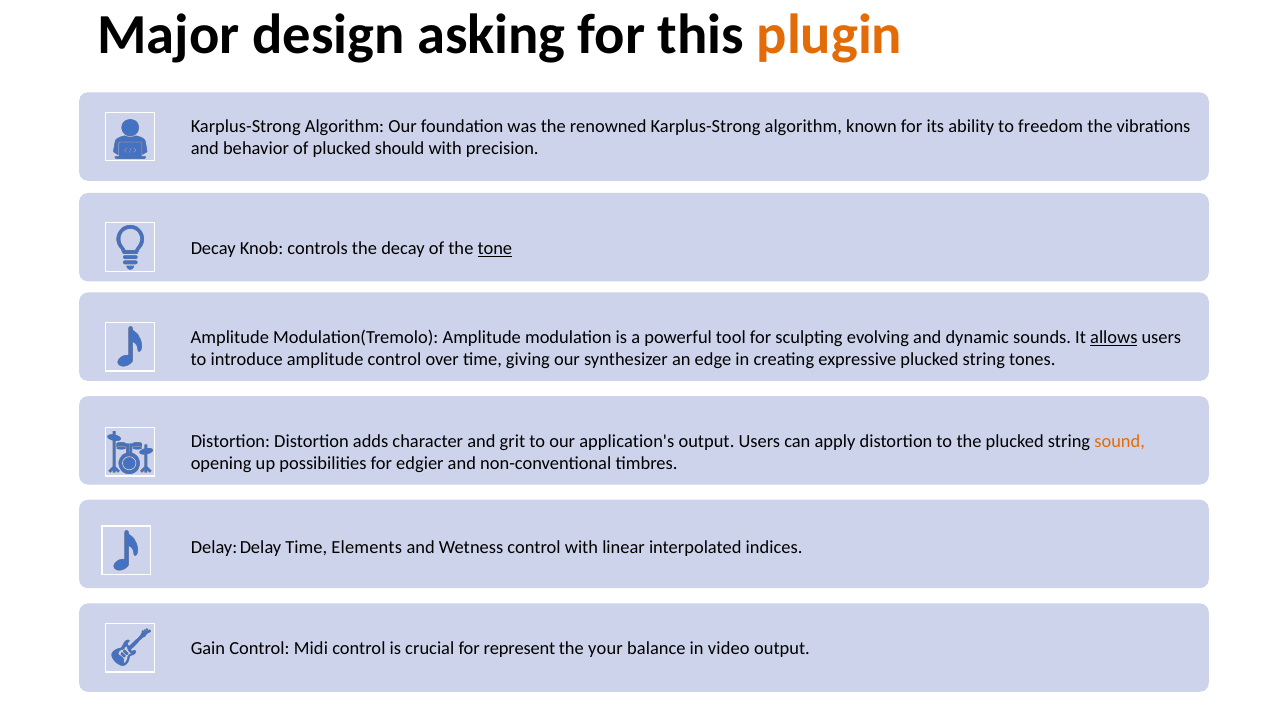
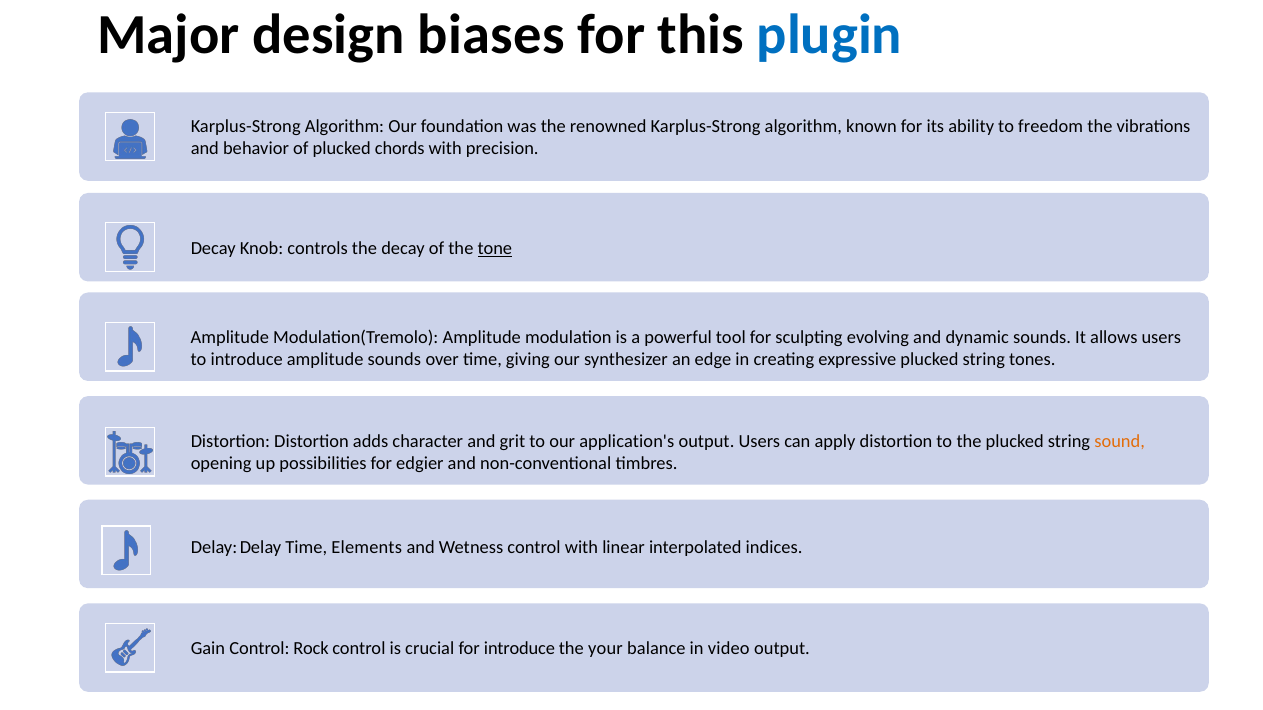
asking: asking -> biases
plugin colour: orange -> blue
should: should -> chords
allows underline: present -> none
amplitude control: control -> sounds
Midi: Midi -> Rock
for represent: represent -> introduce
